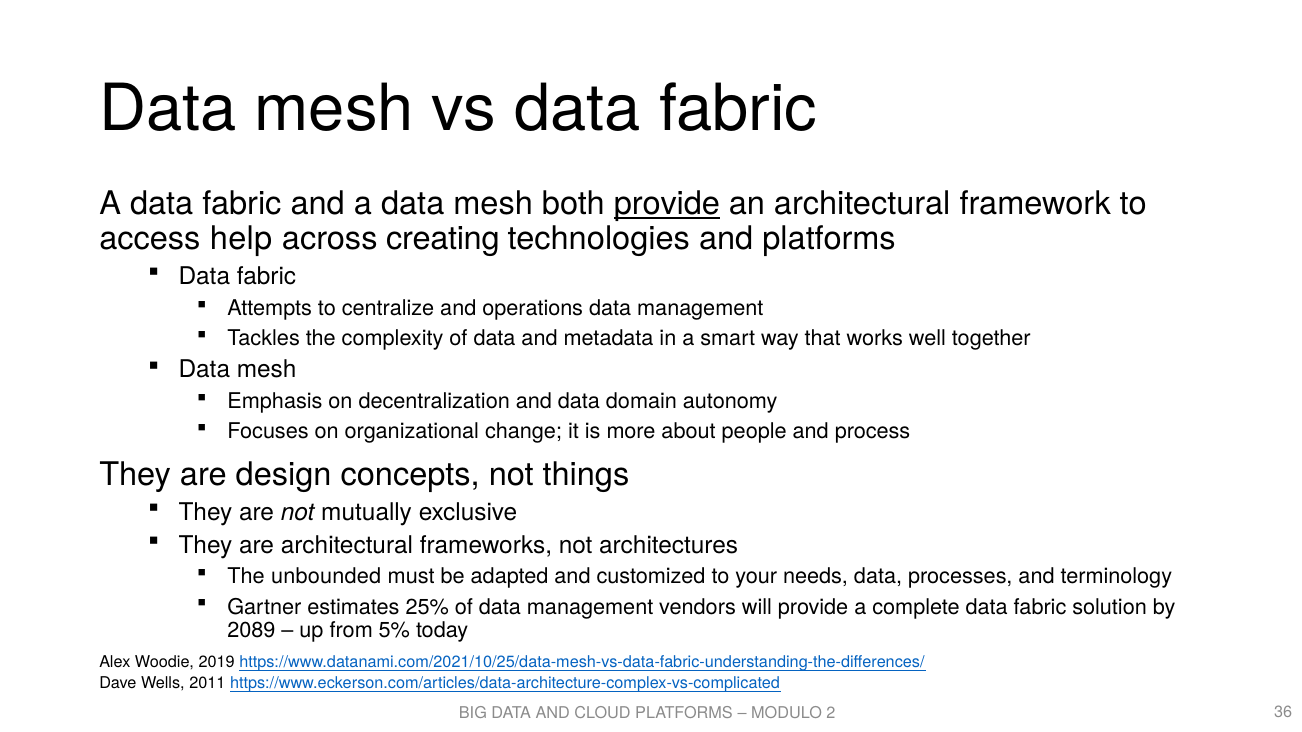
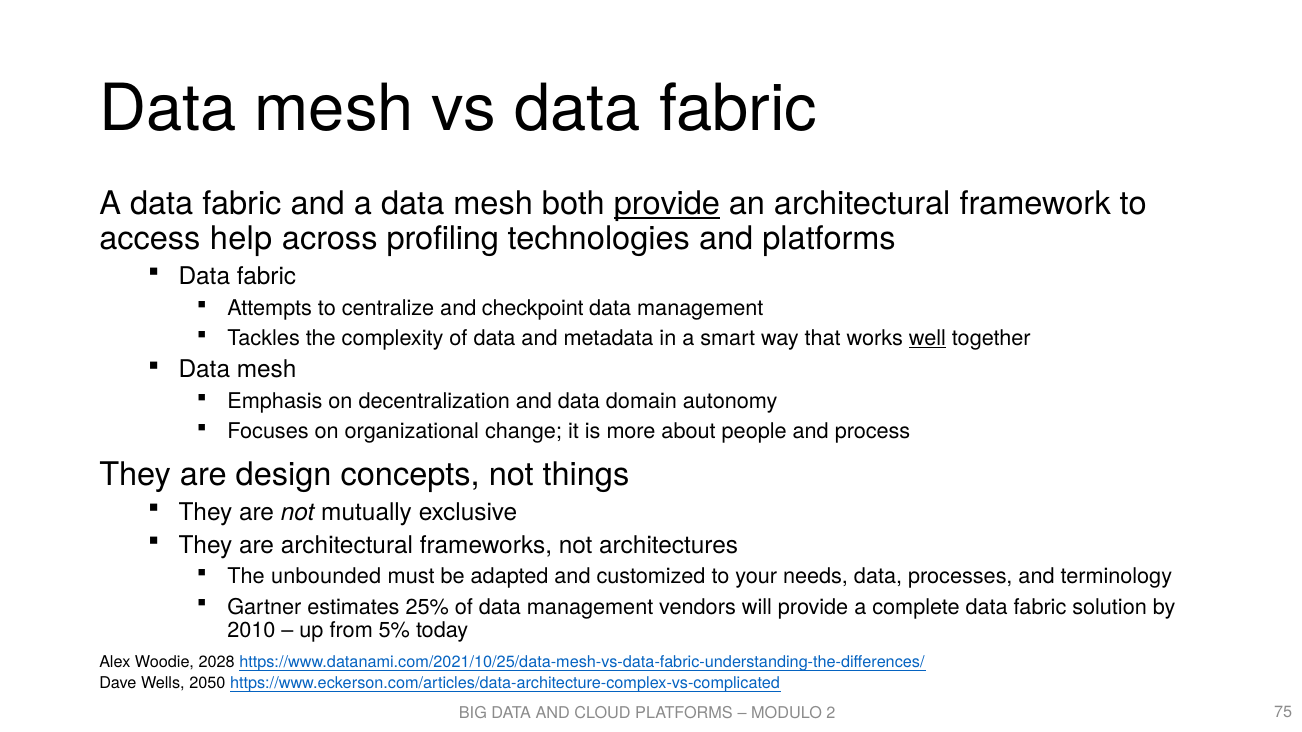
creating: creating -> profiling
operations: operations -> checkpoint
well underline: none -> present
2089: 2089 -> 2010
2019: 2019 -> 2028
2011: 2011 -> 2050
36: 36 -> 75
